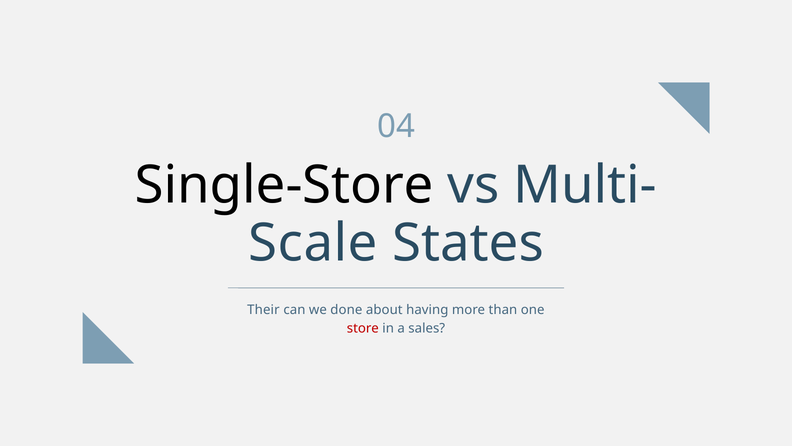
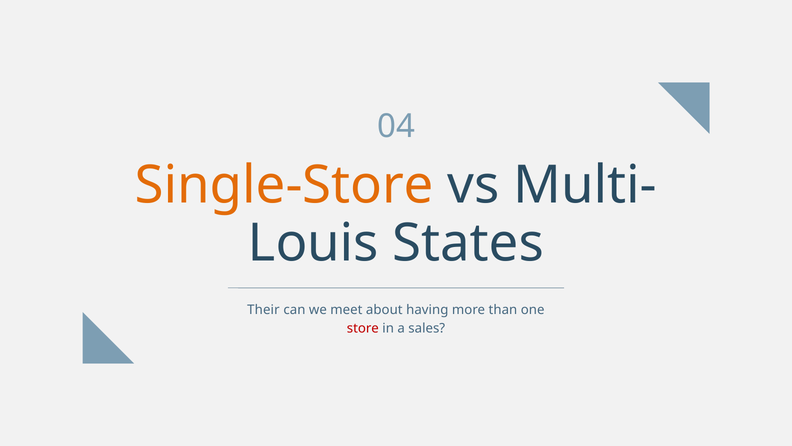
Single-Store colour: black -> orange
Scale: Scale -> Louis
done: done -> meet
